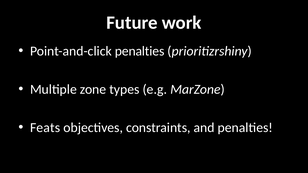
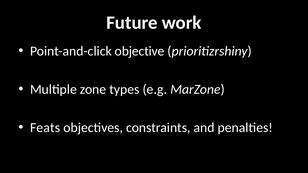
Point-and-click penalties: penalties -> objective
